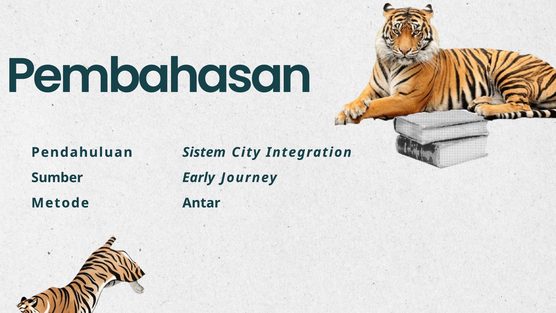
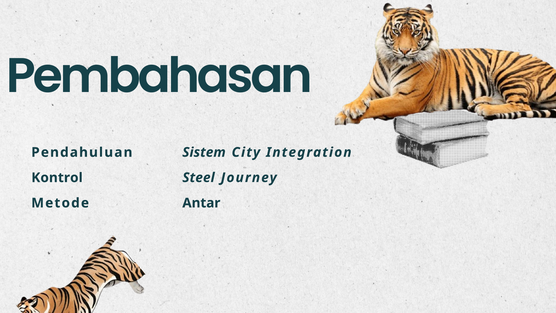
Early: Early -> Steel
Sumber: Sumber -> Kontrol
